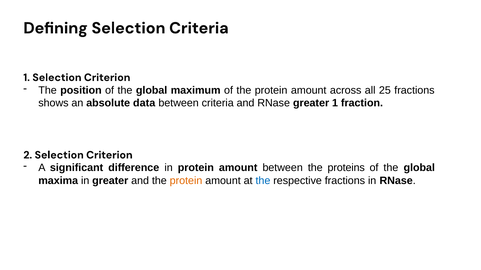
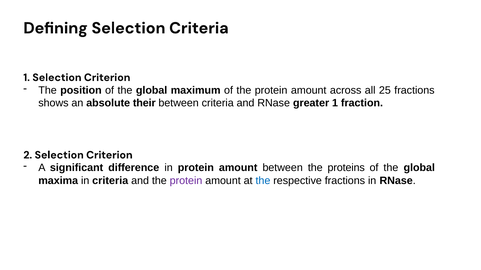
data: data -> their
in greater: greater -> criteria
protein at (186, 181) colour: orange -> purple
